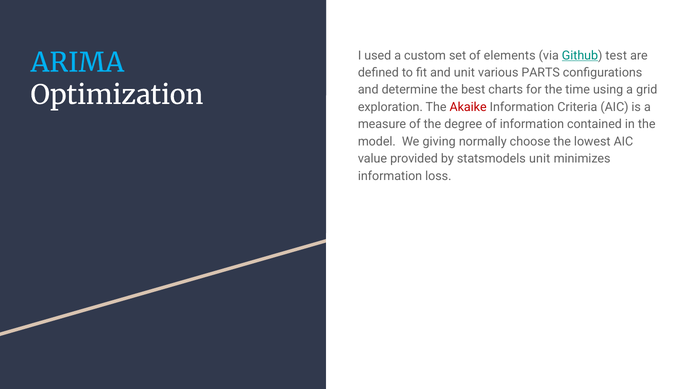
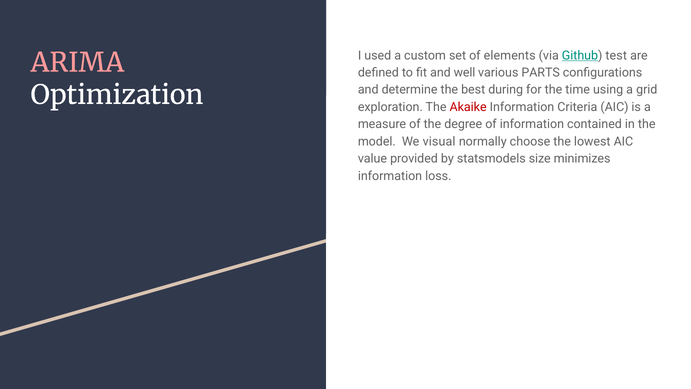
ARIMA colour: light blue -> pink
and unit: unit -> well
charts: charts -> during
giving: giving -> visual
statsmodels unit: unit -> size
